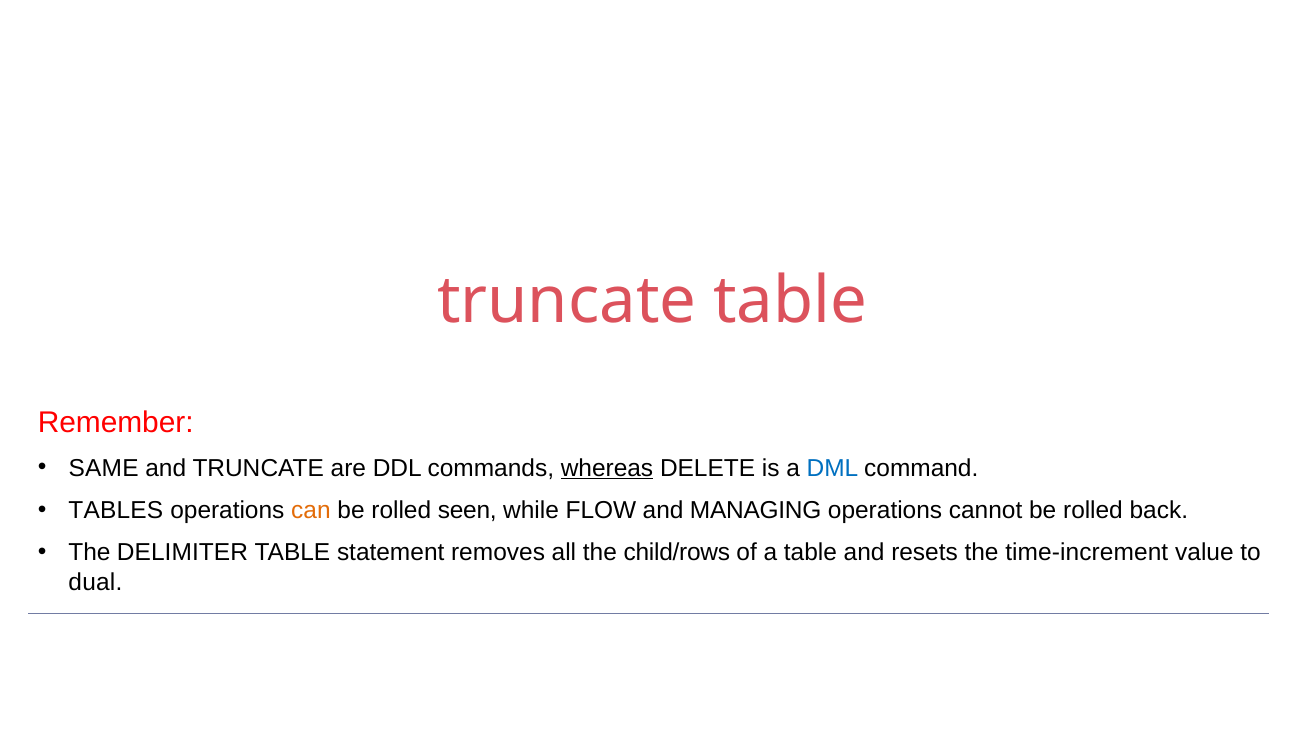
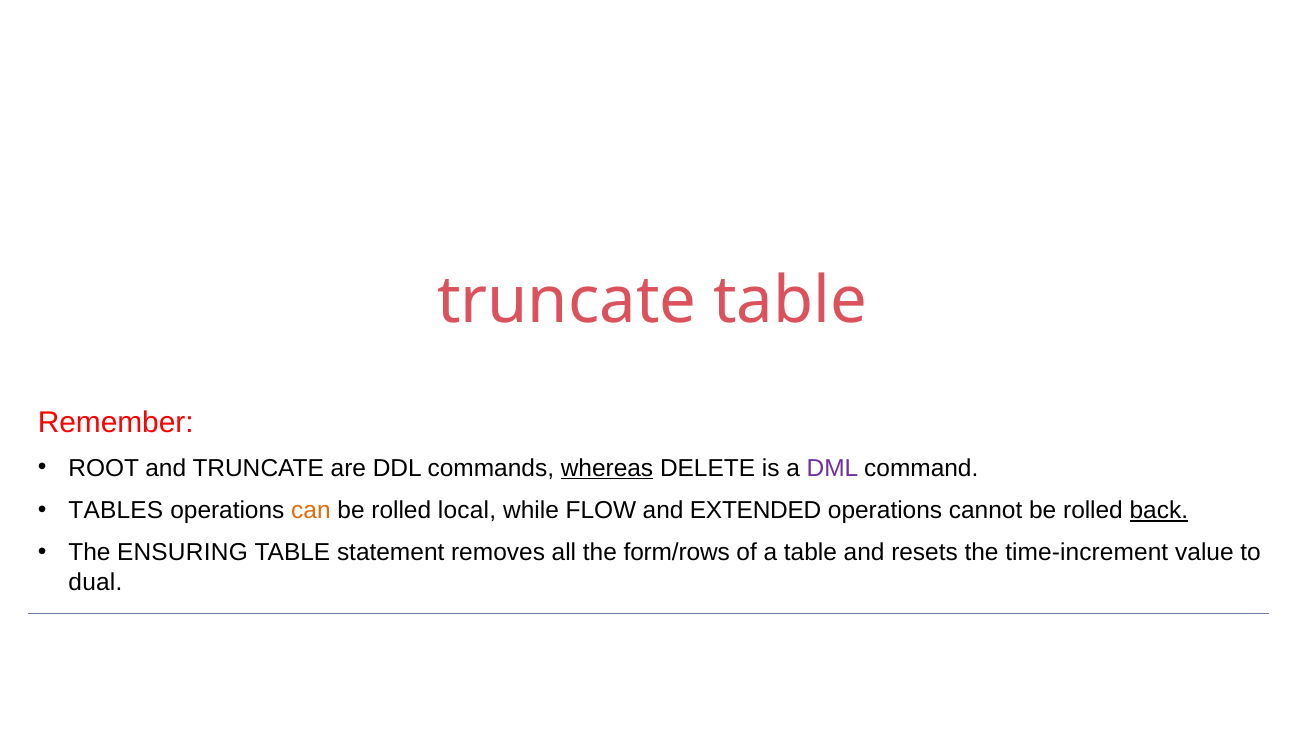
SAME: SAME -> ROOT
DML colour: blue -> purple
seen: seen -> local
MANAGING: MANAGING -> EXTENDED
back underline: none -> present
DELIMITER: DELIMITER -> ENSURING
child/rows: child/rows -> form/rows
